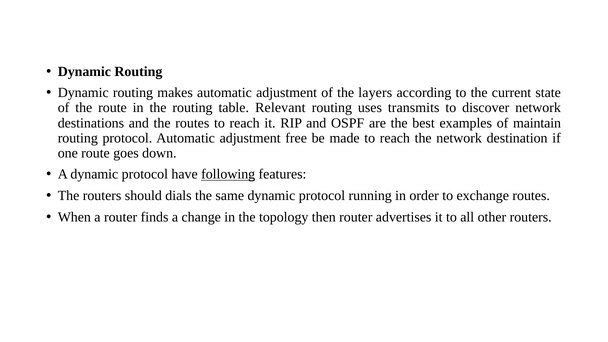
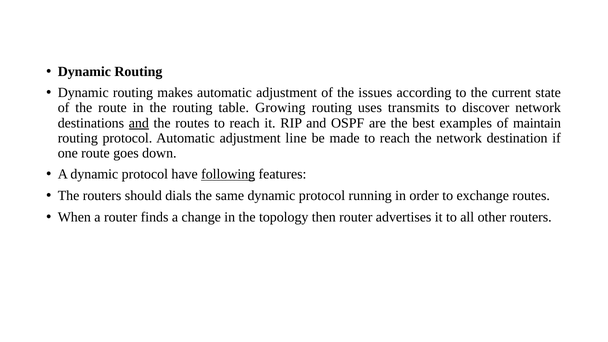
layers: layers -> issues
Relevant: Relevant -> Growing
and at (139, 123) underline: none -> present
free: free -> line
